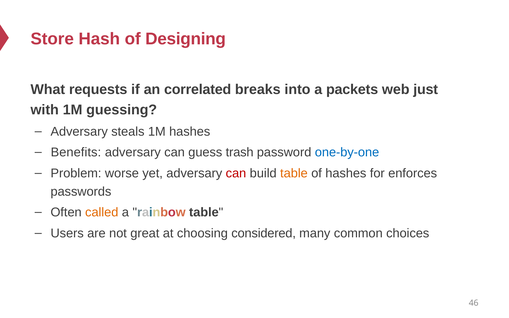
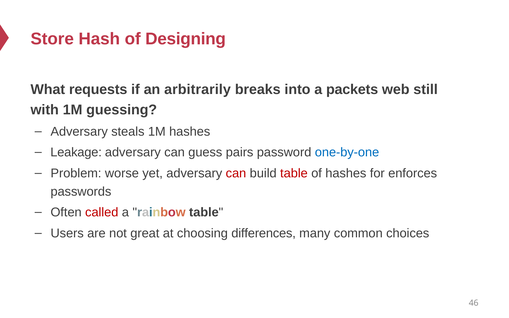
correlated: correlated -> arbitrarily
just: just -> still
Benefits: Benefits -> Leakage
trash: trash -> pairs
table at (294, 173) colour: orange -> red
called colour: orange -> red
considered: considered -> differences
